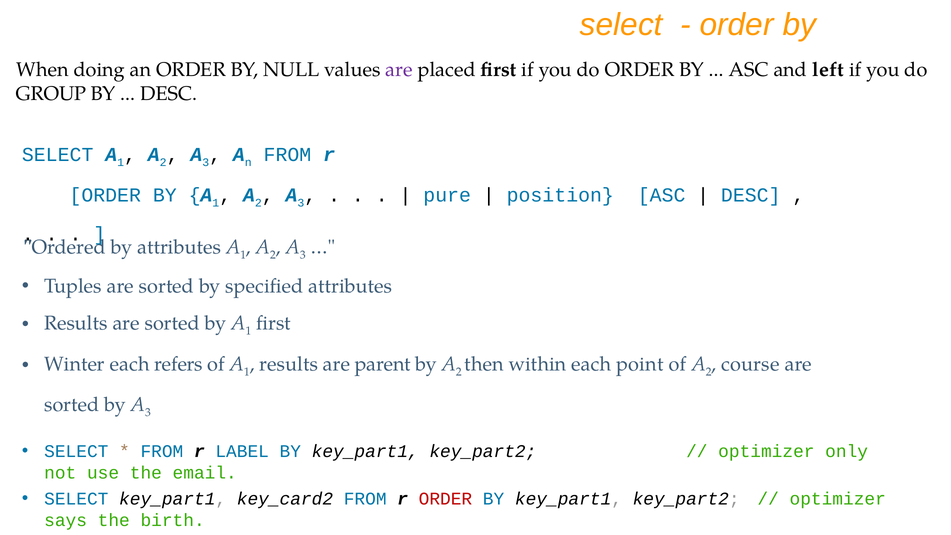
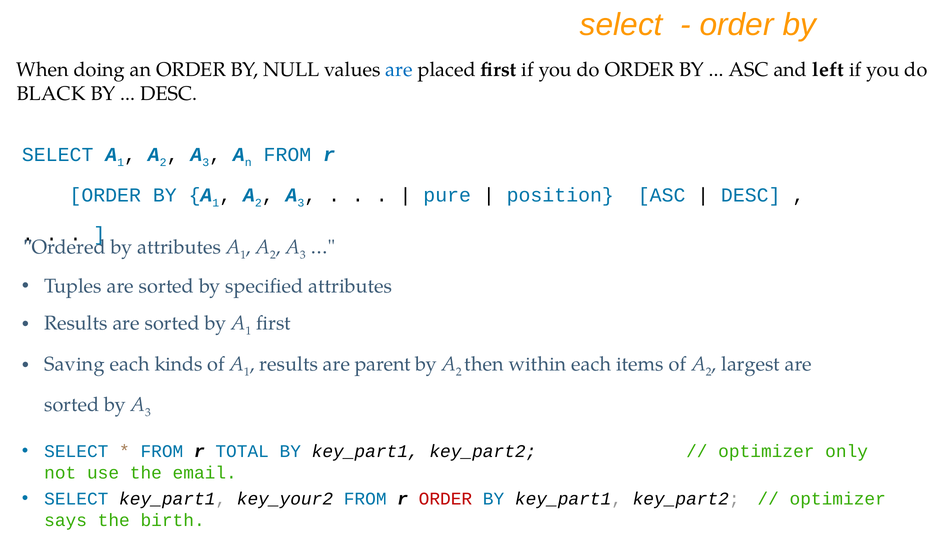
are at (399, 70) colour: purple -> blue
GROUP: GROUP -> BLACK
Winter: Winter -> Saving
refers: refers -> kinds
point: point -> items
course: course -> largest
LABEL: LABEL -> TOTAL
key_card2: key_card2 -> key_your2
